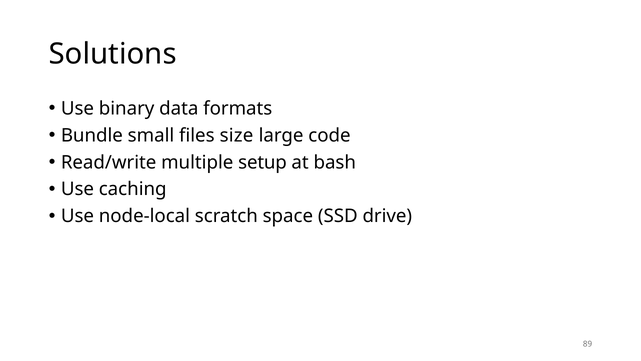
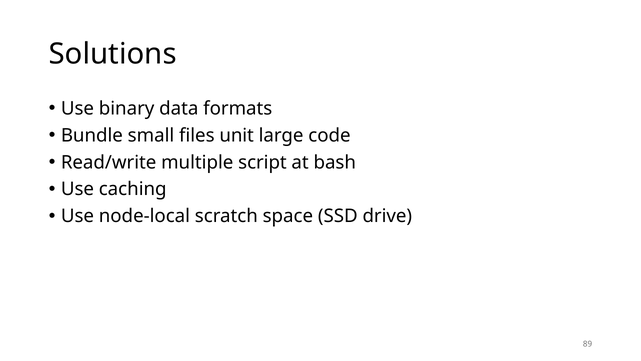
size: size -> unit
setup: setup -> script
